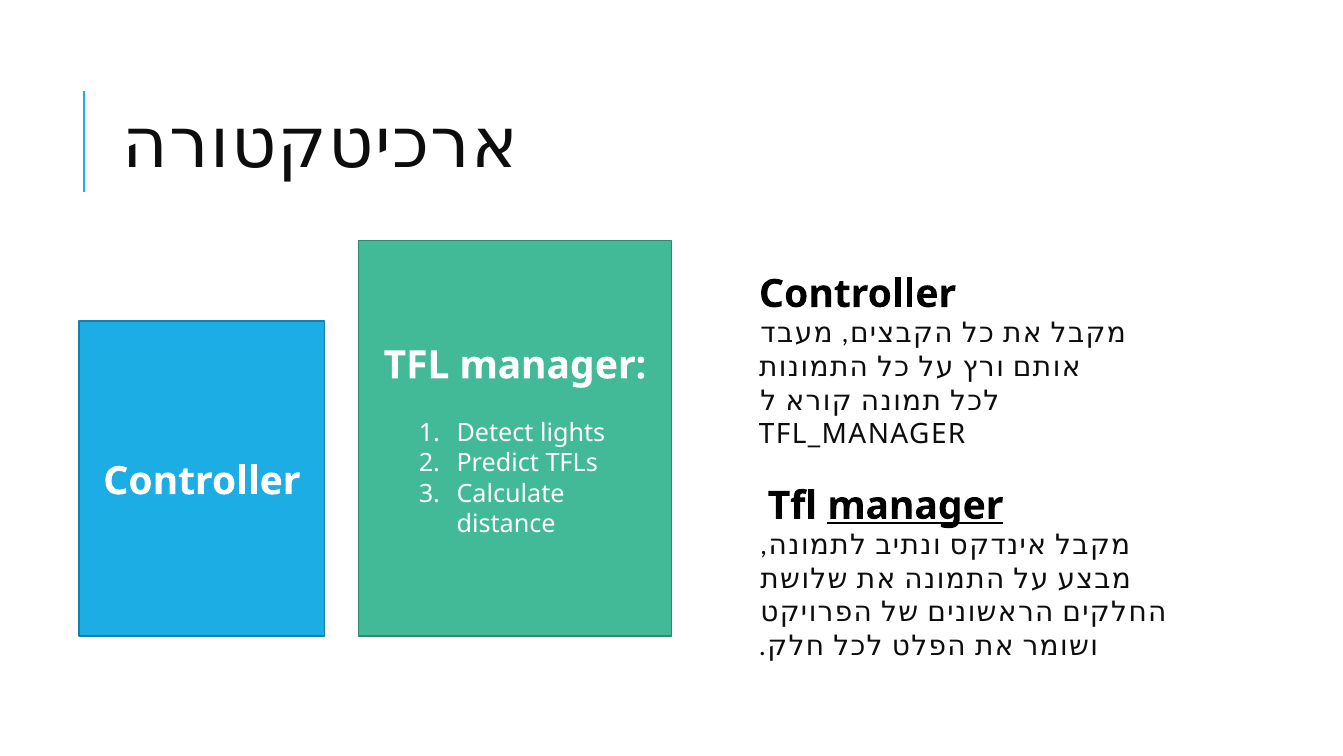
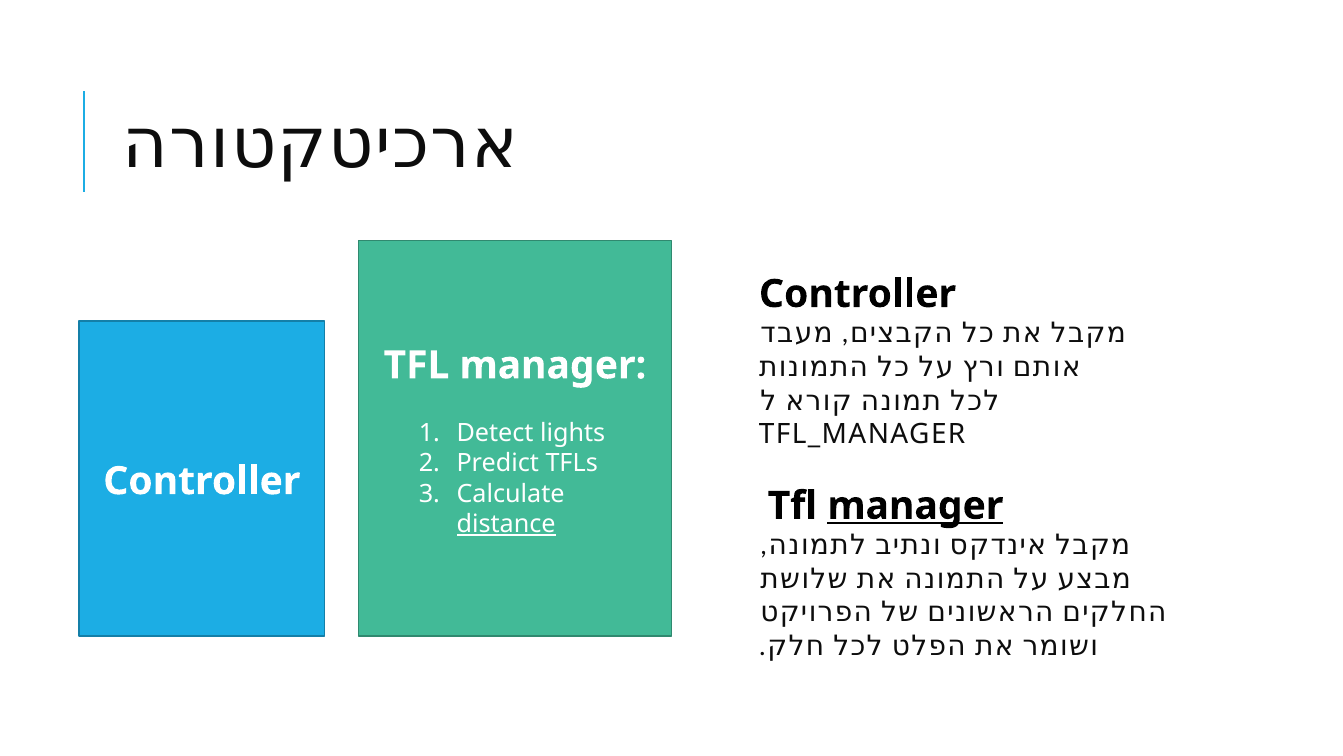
distance underline: none -> present
